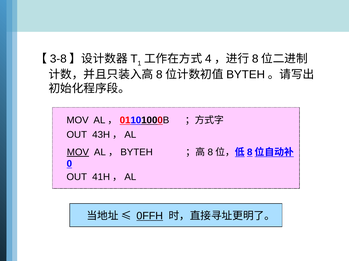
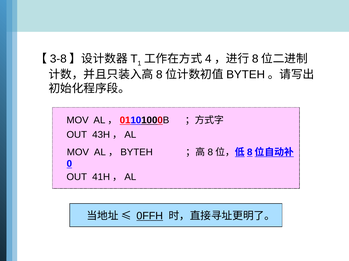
MOV at (78, 153) underline: present -> none
